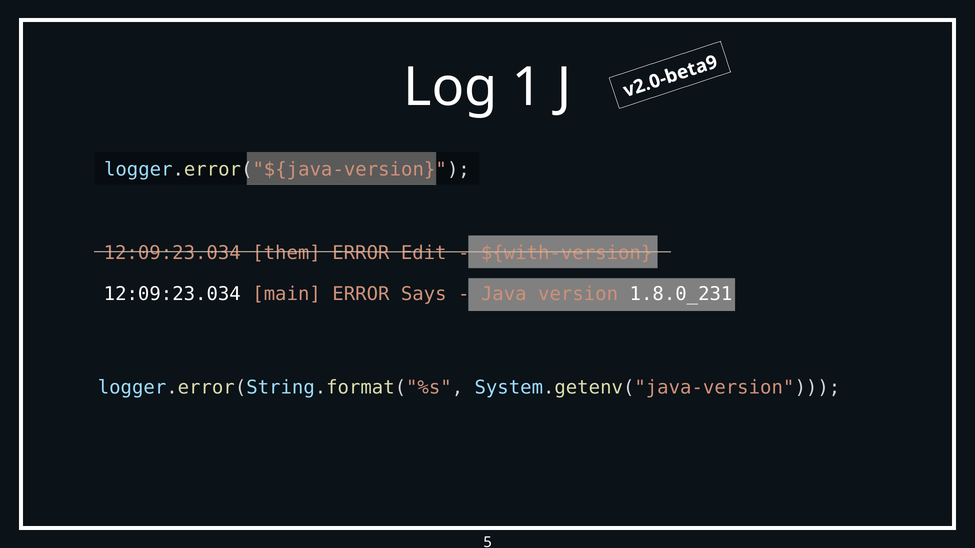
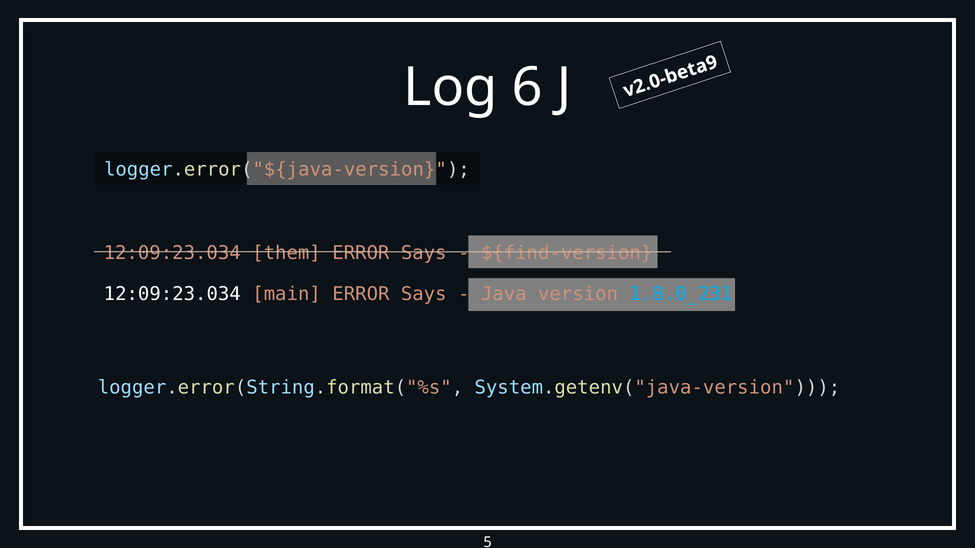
1: 1 -> 6
Edit at (424, 253): Edit -> Says
${with-version: ${with-version -> ${find-version
1.8.0_231 colour: white -> light blue
